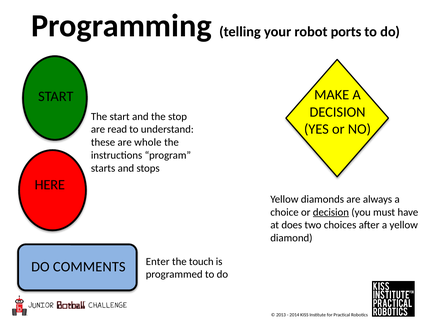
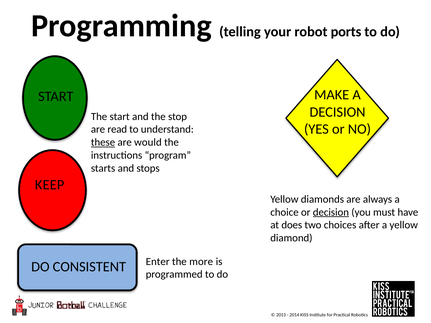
these underline: none -> present
whole: whole -> would
HERE: HERE -> KEEP
touch: touch -> more
COMMENTS: COMMENTS -> CONSISTENT
